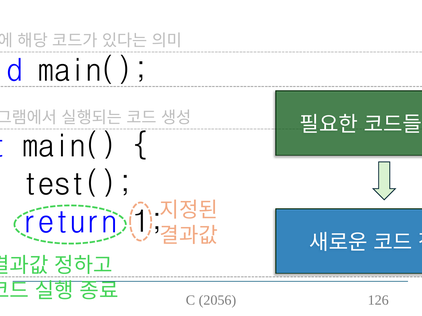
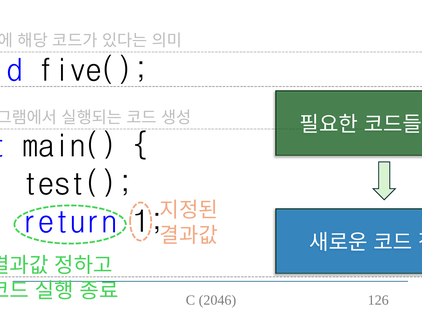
main( at (94, 70): main( -> five(
2056: 2056 -> 2046
